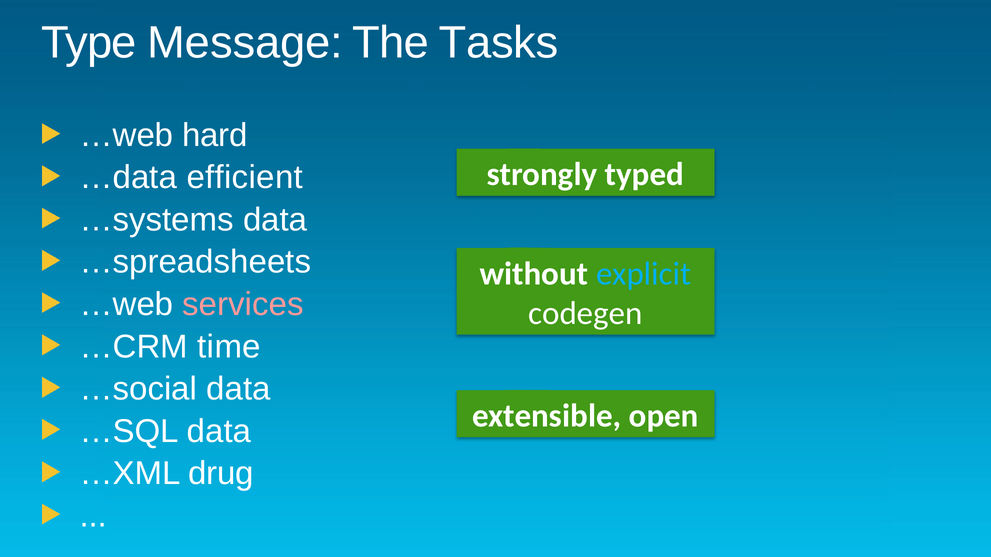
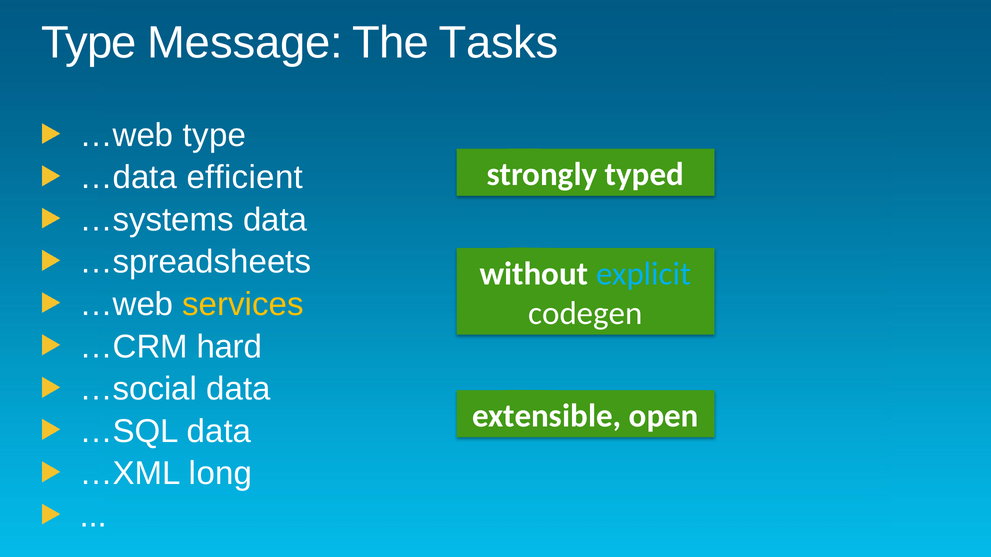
…web hard: hard -> type
services colour: pink -> yellow
time: time -> hard
drug: drug -> long
